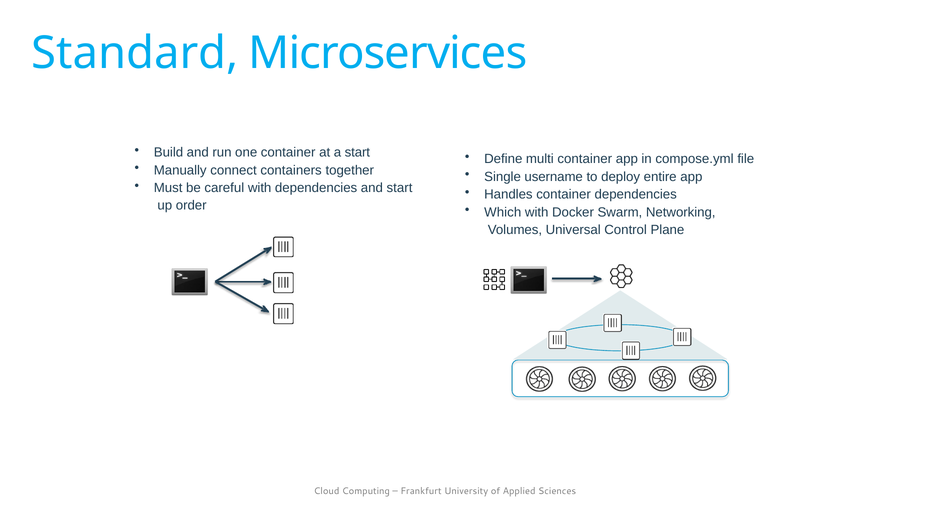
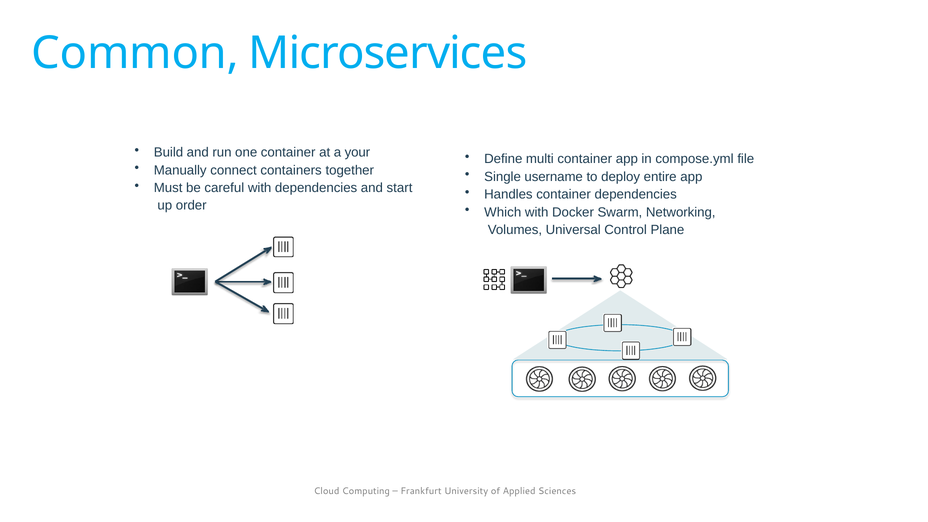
Standard: Standard -> Common
a start: start -> your
